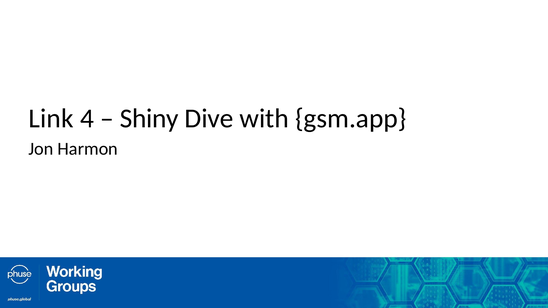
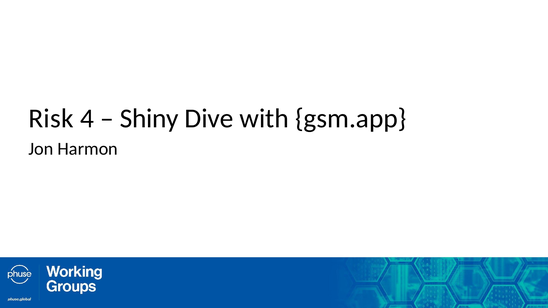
Link: Link -> Risk
